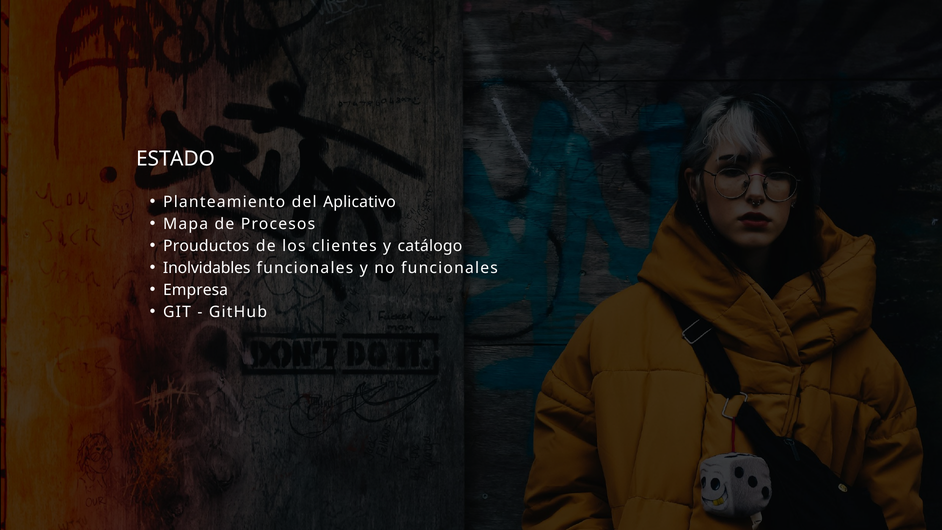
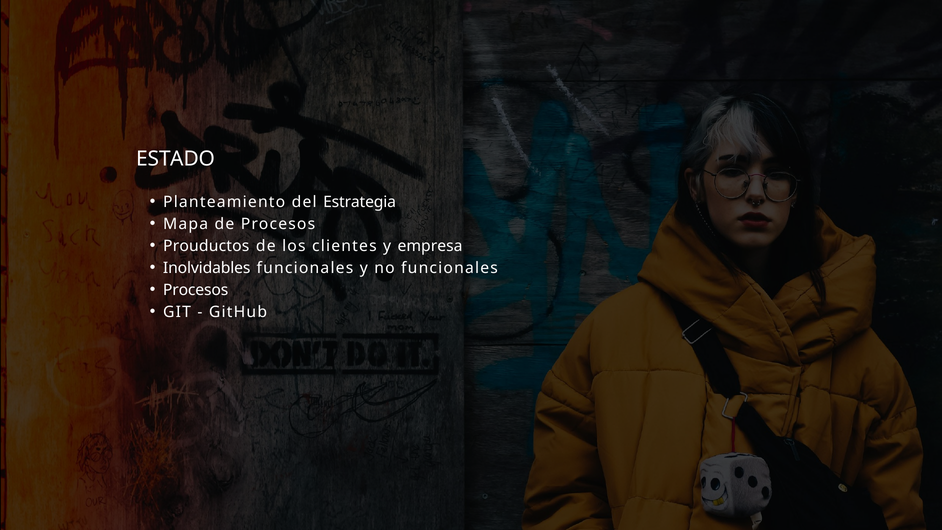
Aplicativo: Aplicativo -> Estrategia
catálogo: catálogo -> empresa
Empresa at (196, 290): Empresa -> Procesos
